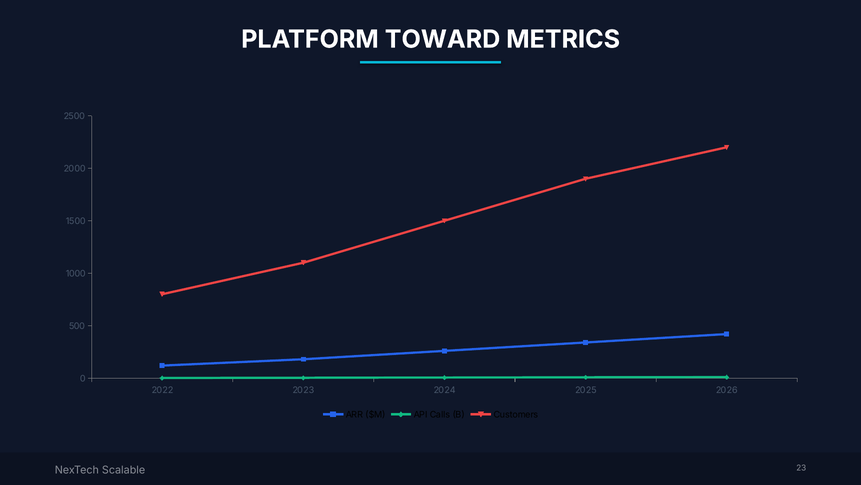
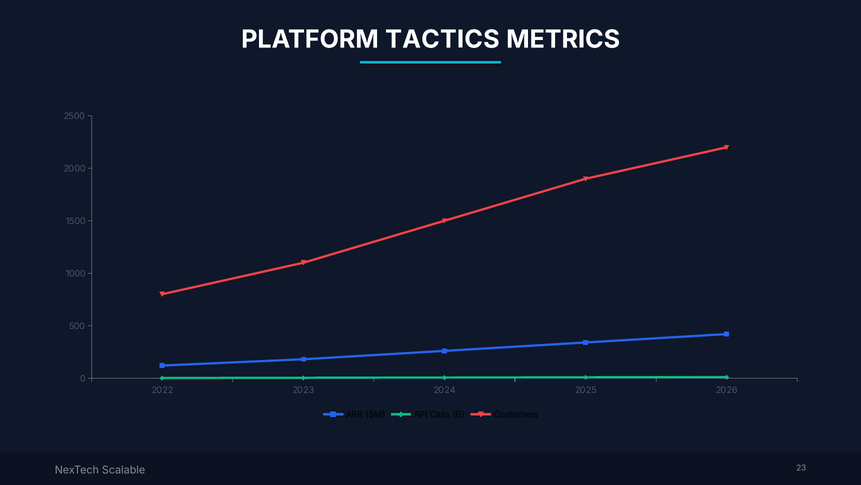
TOWARD: TOWARD -> TACTICS
